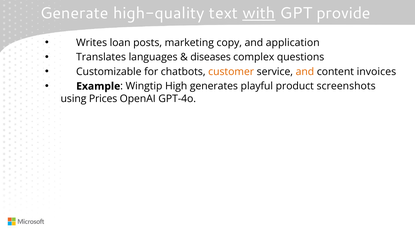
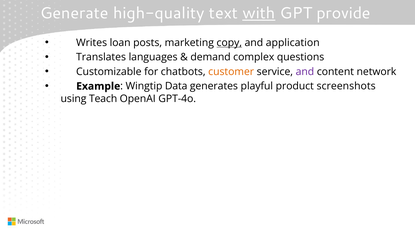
copy underline: none -> present
diseases: diseases -> demand
and at (305, 72) colour: orange -> purple
invoices: invoices -> network
High: High -> Data
Prices: Prices -> Teach
